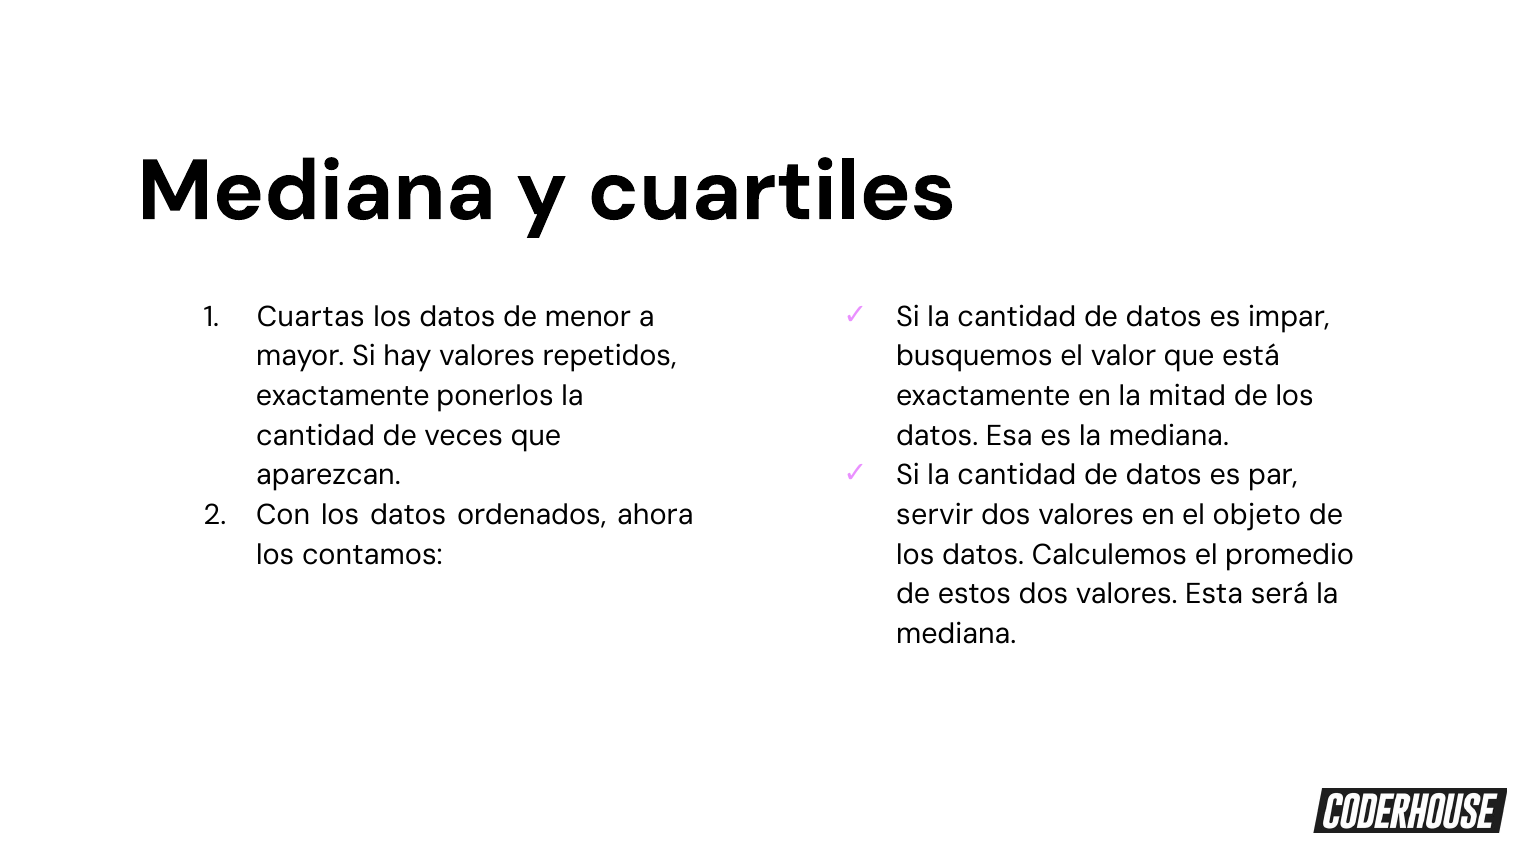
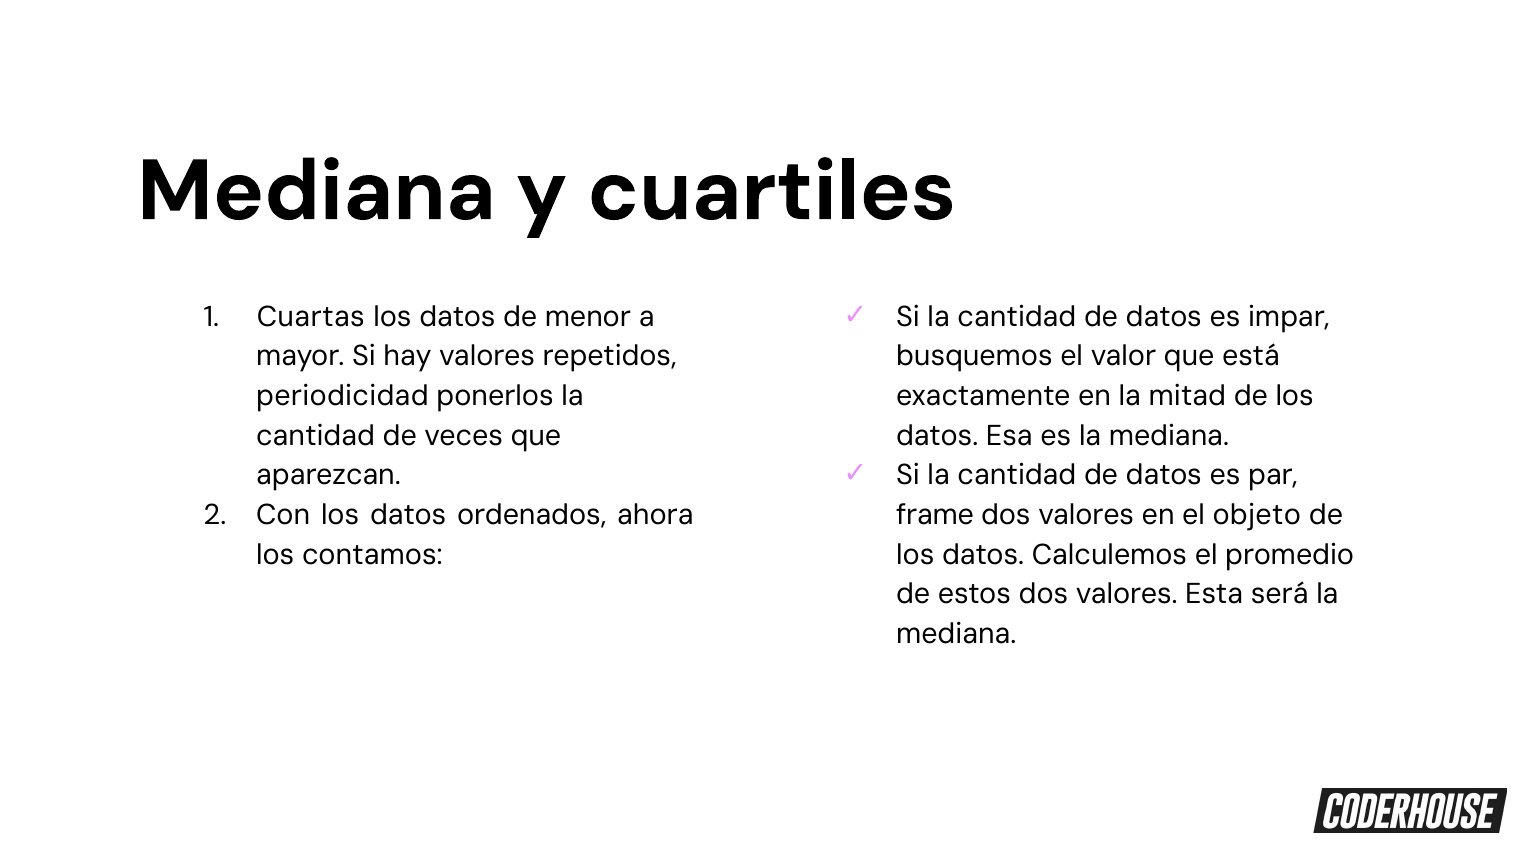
exactamente at (343, 396): exactamente -> periodicidad
servir: servir -> frame
